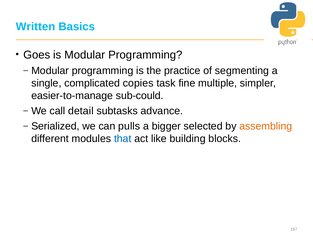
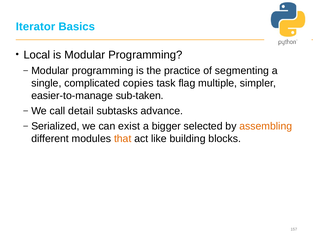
Written: Written -> Iterator
Goes: Goes -> Local
fine: fine -> flag
sub-could: sub-could -> sub-taken
pulls: pulls -> exist
that colour: blue -> orange
